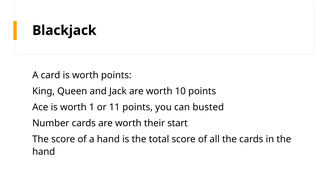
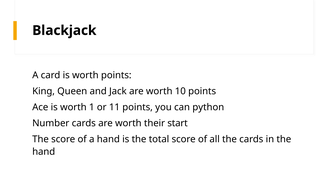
busted: busted -> python
